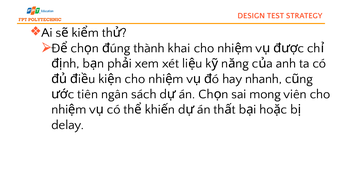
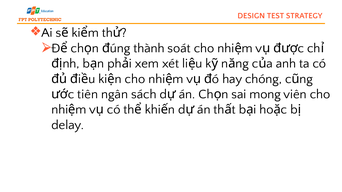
khai: khai -> soát
nhanh: nhanh -> chóng
